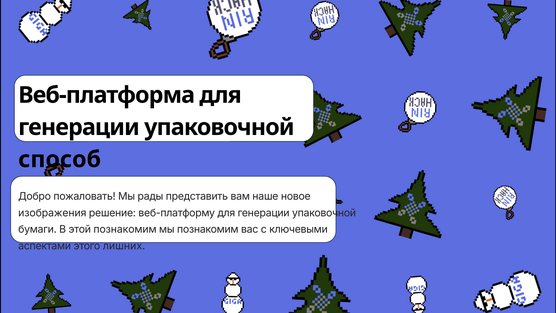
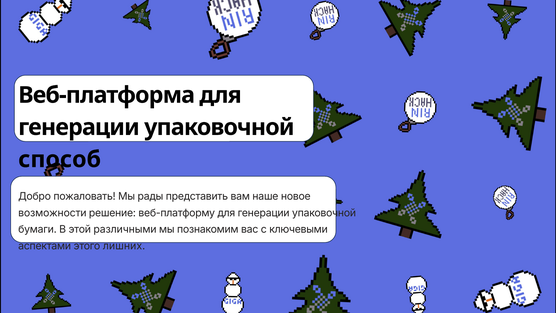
изображения: изображения -> возможности
этой познакомим: познакомим -> различными
